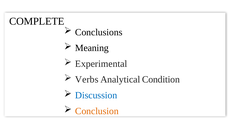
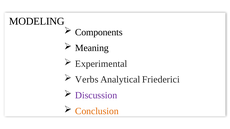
COMPLETE: COMPLETE -> MODELING
Conclusions: Conclusions -> Components
Condition: Condition -> Friederici
Discussion colour: blue -> purple
